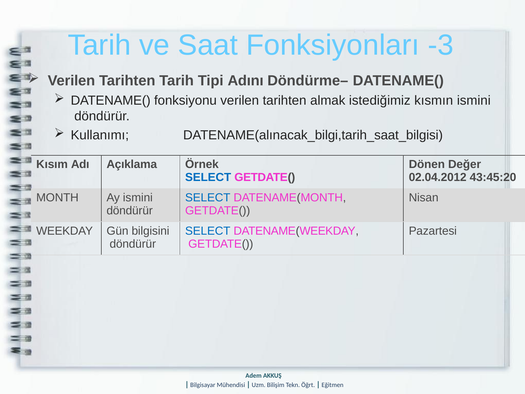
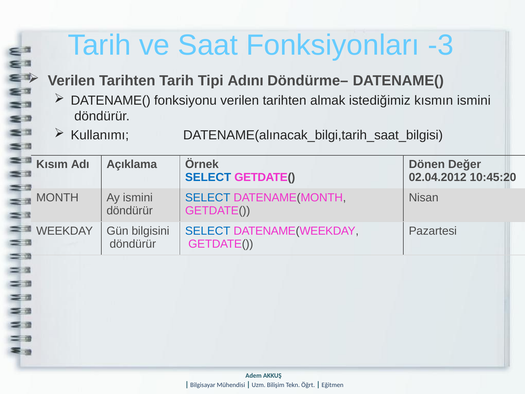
43:45:20: 43:45:20 -> 10:45:20
